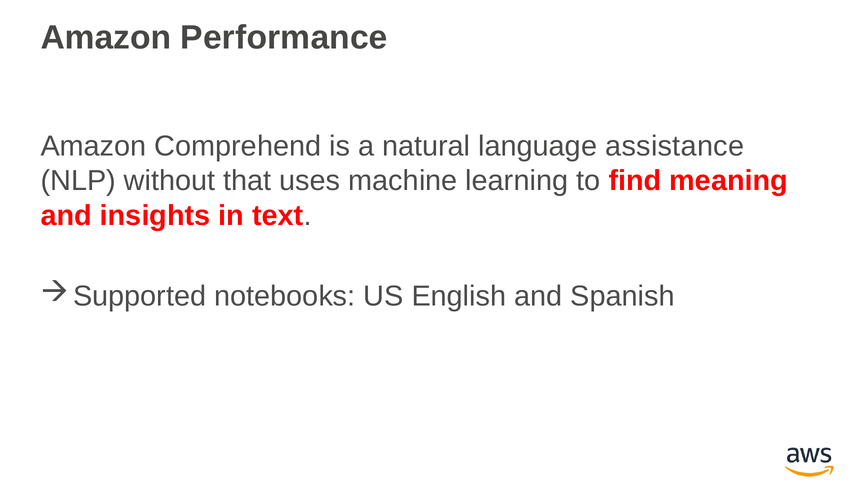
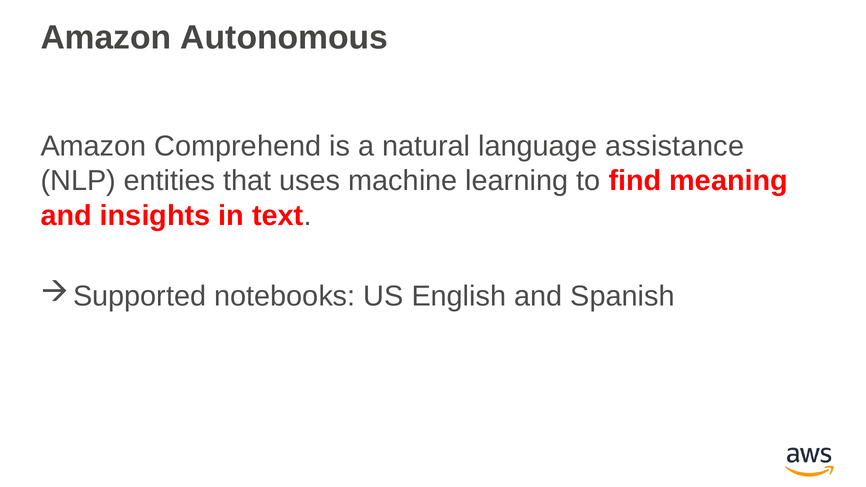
Performance: Performance -> Autonomous
without: without -> entities
